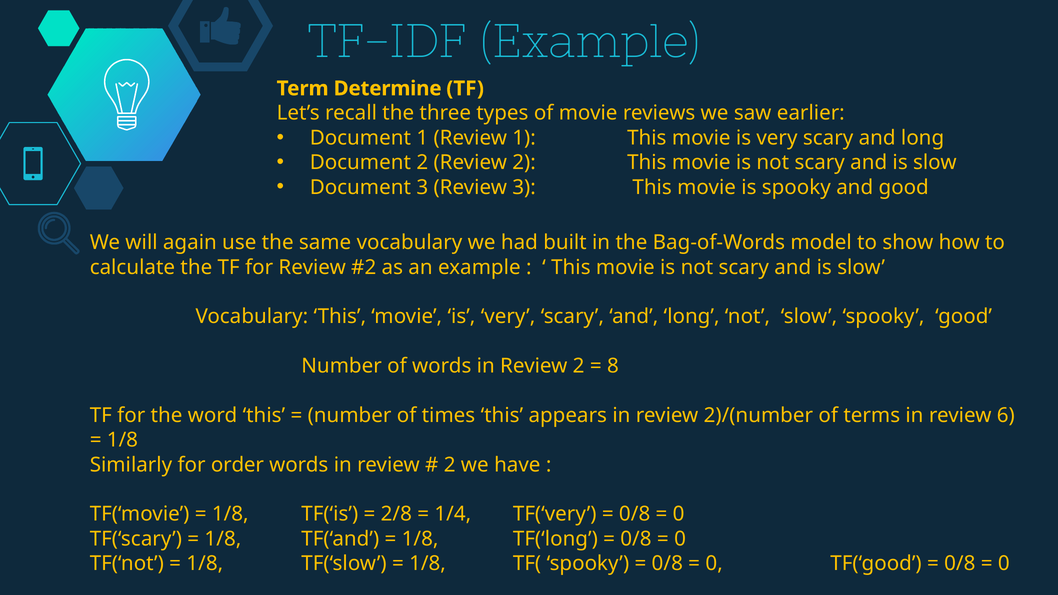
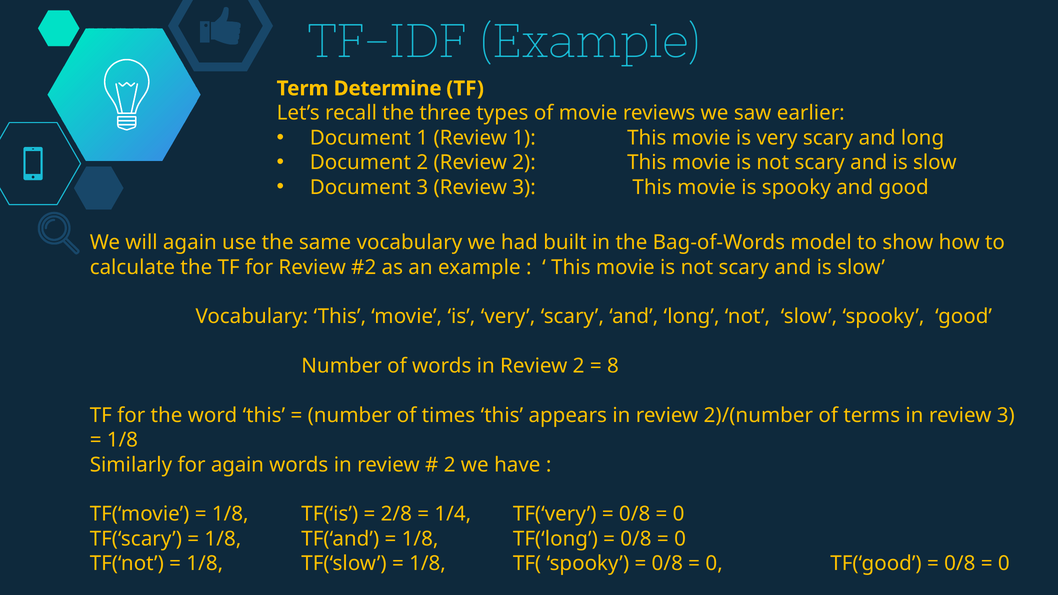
in review 6: 6 -> 3
for order: order -> again
